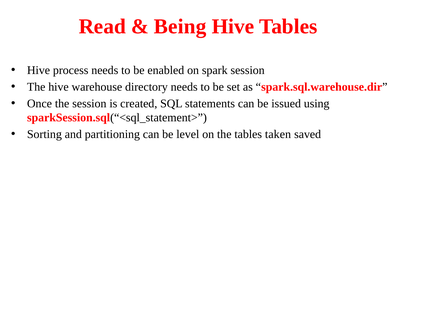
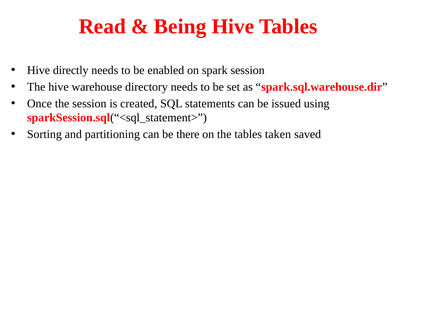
process: process -> directly
level: level -> there
